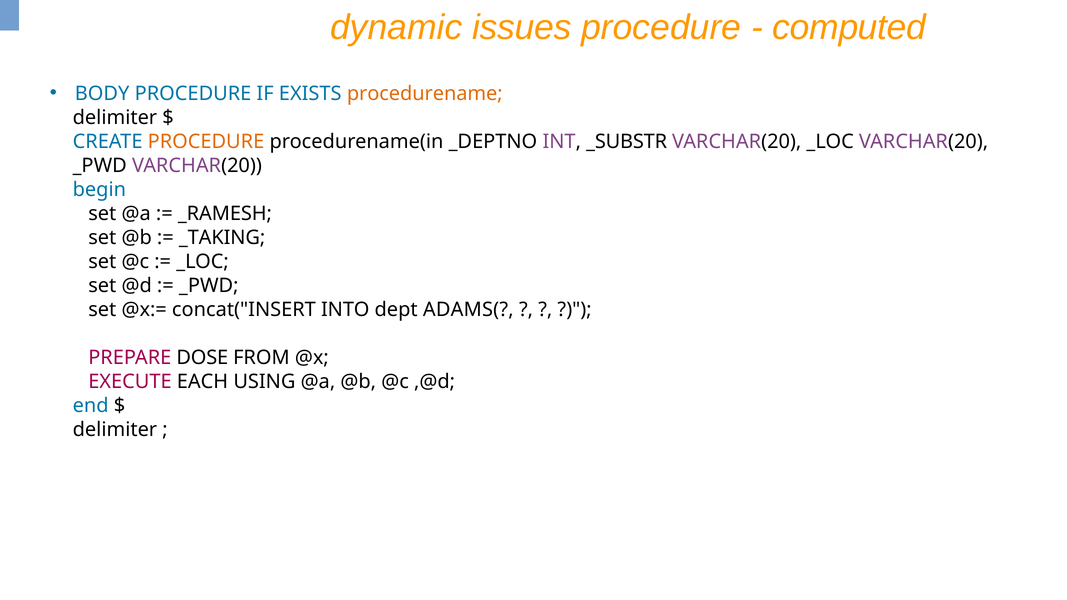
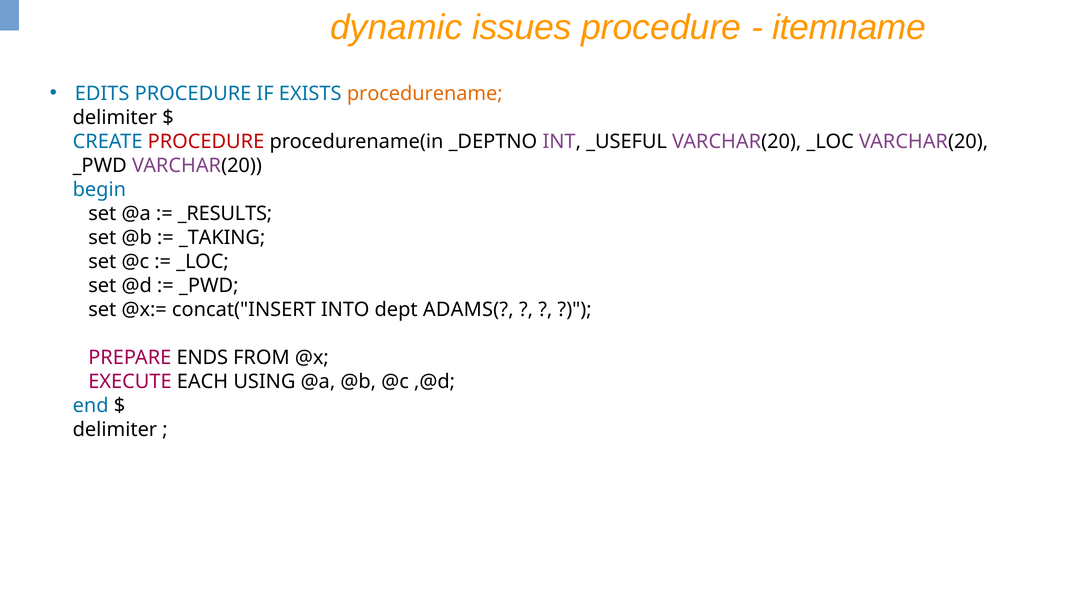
computed: computed -> itemname
BODY: BODY -> EDITS
PROCEDURE at (206, 142) colour: orange -> red
_SUBSTR: _SUBSTR -> _USEFUL
_RAMESH: _RAMESH -> _RESULTS
DOSE: DOSE -> ENDS
